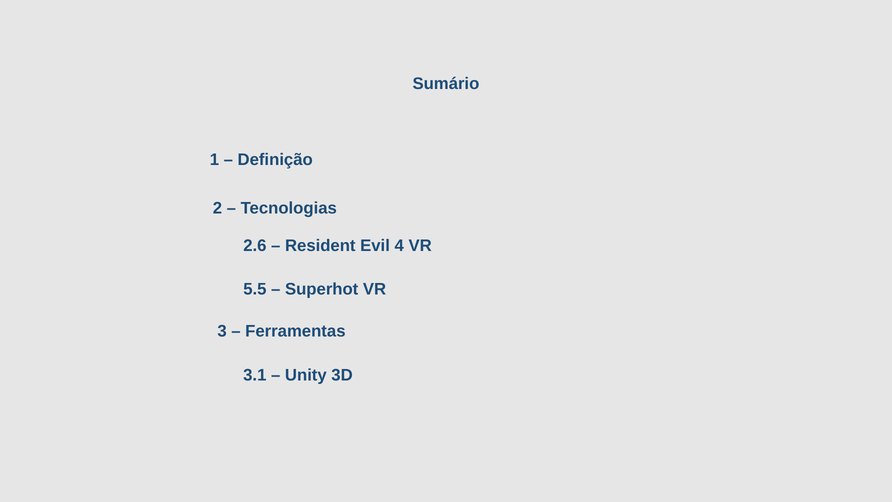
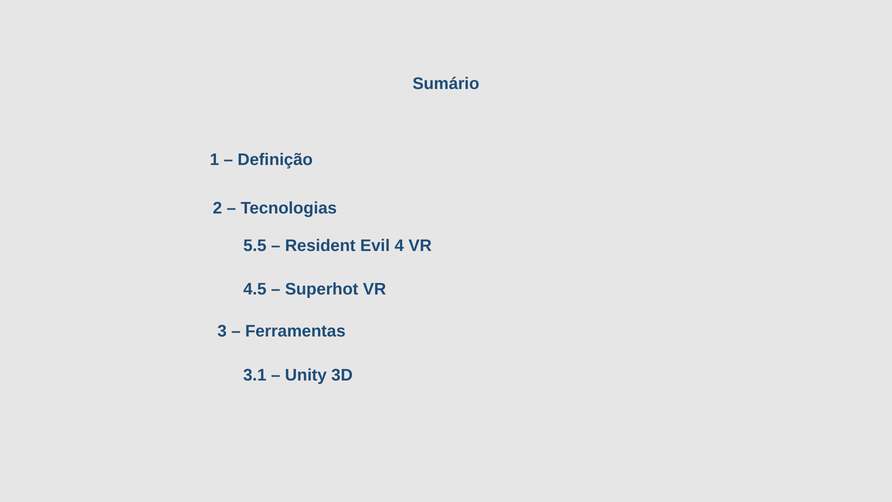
2.6: 2.6 -> 5.5
5.5: 5.5 -> 4.5
